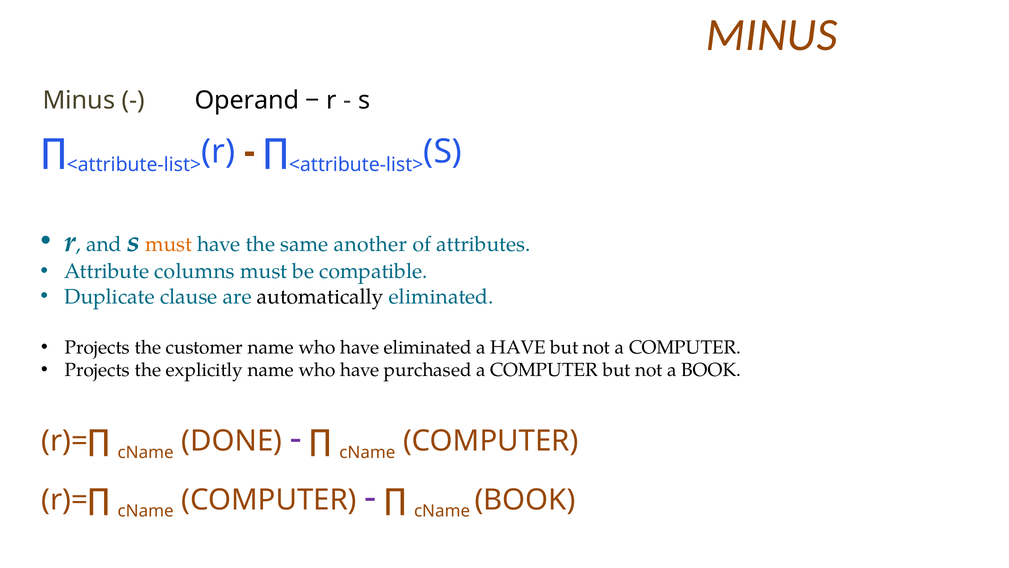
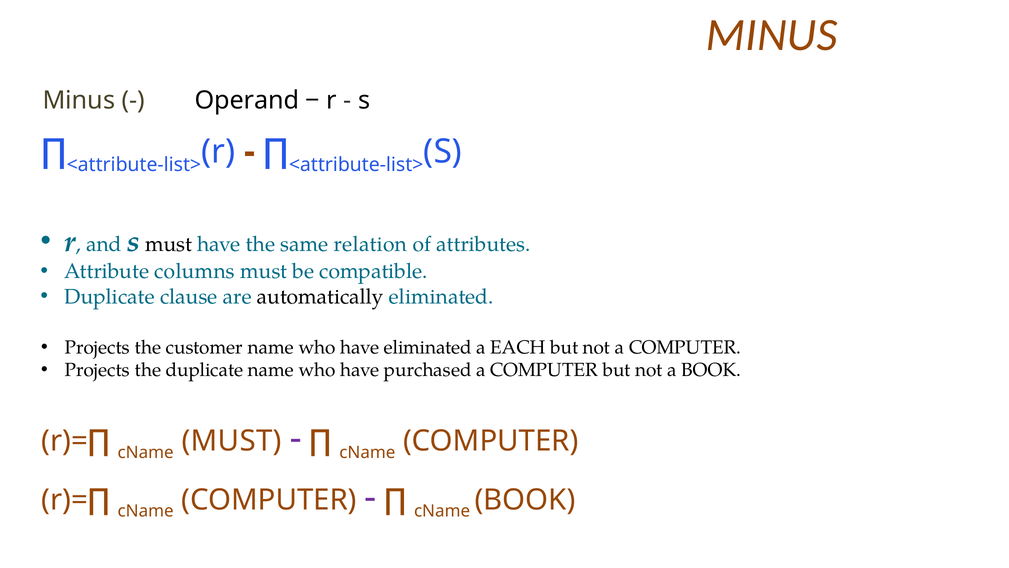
must at (169, 244) colour: orange -> black
another: another -> relation
a HAVE: HAVE -> EACH
the explicitly: explicitly -> duplicate
cName DONE: DONE -> MUST
